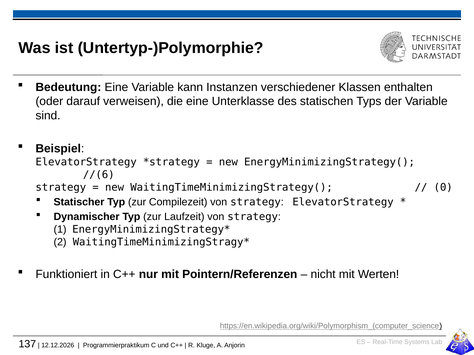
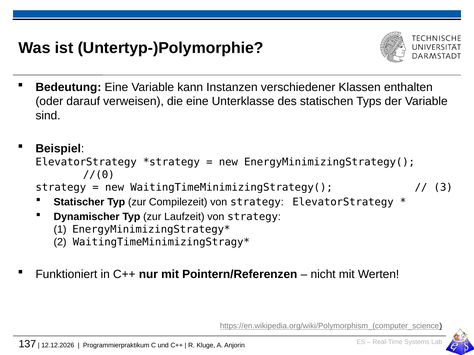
//(6: //(6 -> //(0
0: 0 -> 3
